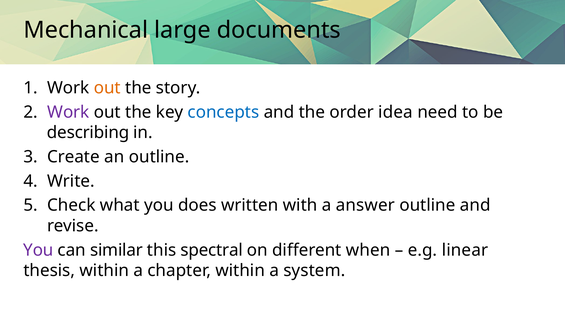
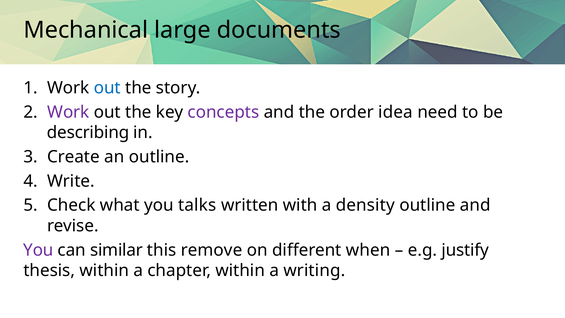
out at (107, 88) colour: orange -> blue
concepts colour: blue -> purple
does: does -> talks
answer: answer -> density
spectral: spectral -> remove
linear: linear -> justify
system: system -> writing
